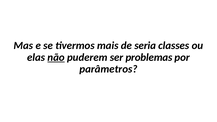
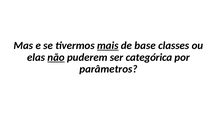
mais underline: none -> present
seria: seria -> base
problemas: problemas -> categórica
